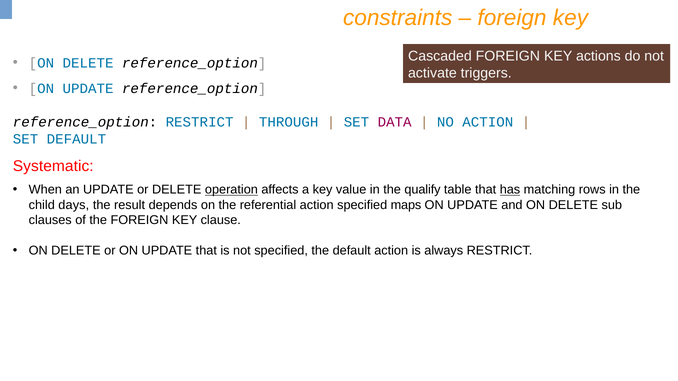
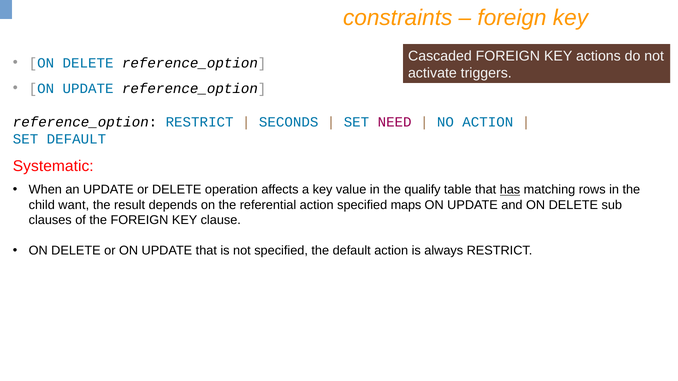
THROUGH: THROUGH -> SECONDS
DATA: DATA -> NEED
operation underline: present -> none
days: days -> want
